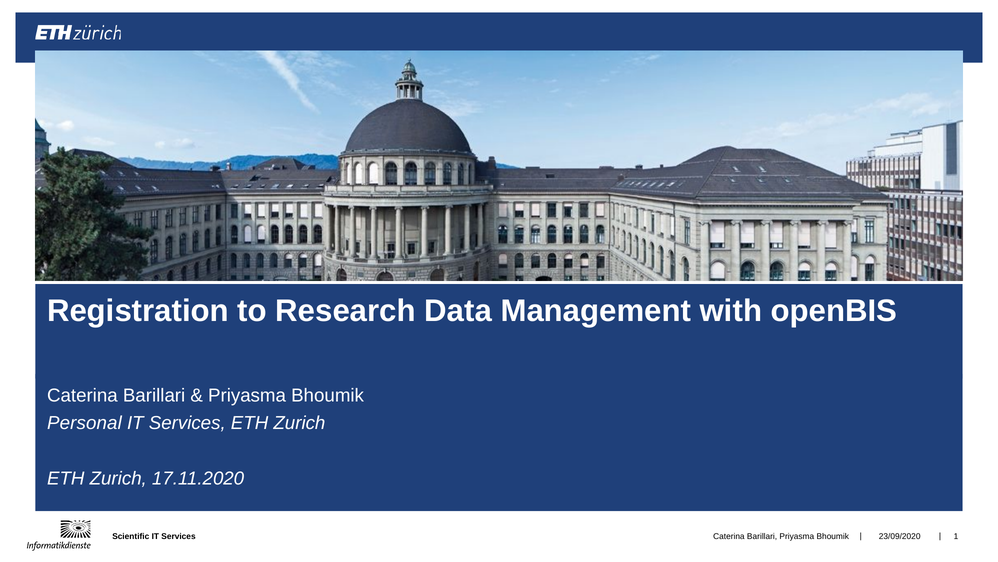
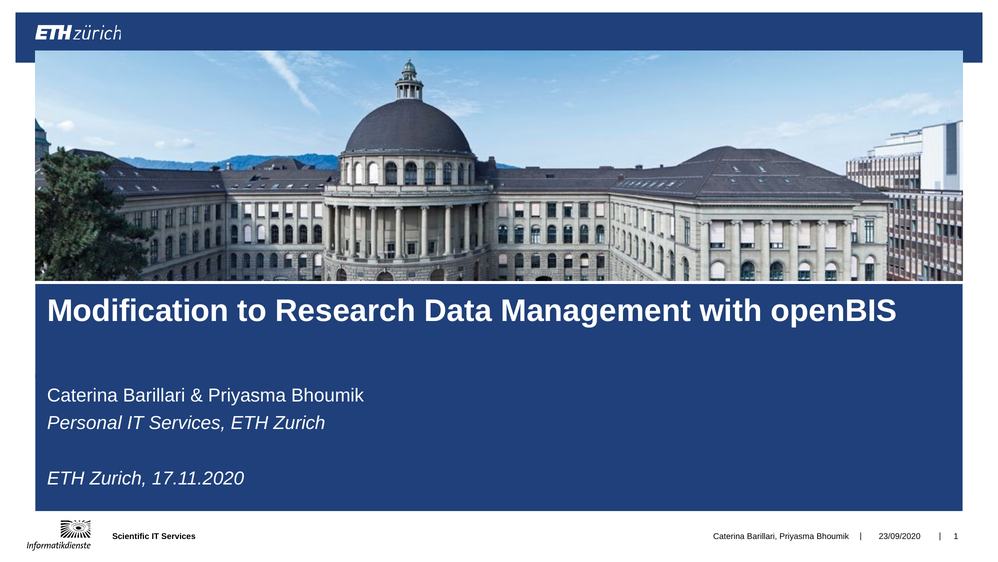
Registration: Registration -> Modification
